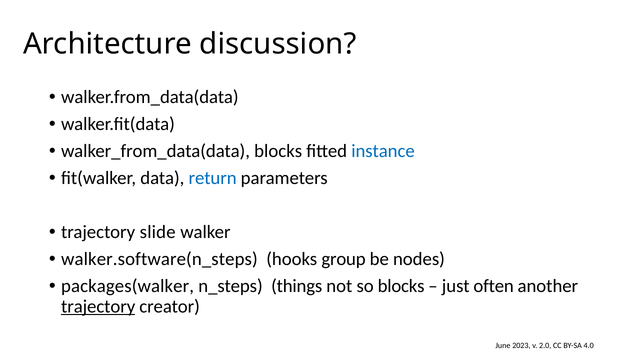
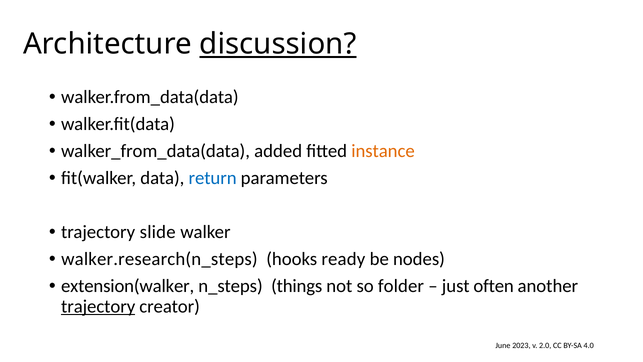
discussion underline: none -> present
walker_from_data(data blocks: blocks -> added
instance colour: blue -> orange
walker.software(n_steps: walker.software(n_steps -> walker.research(n_steps
group: group -> ready
packages(walker: packages(walker -> extension(walker
so blocks: blocks -> folder
